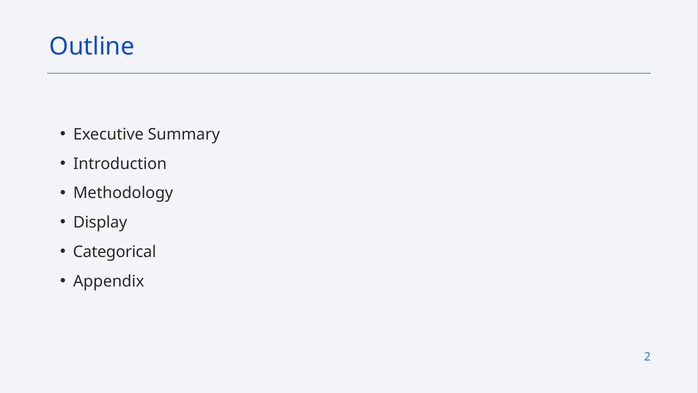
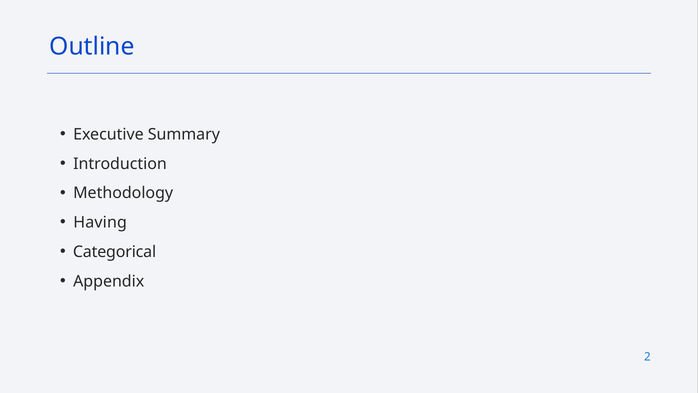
Display: Display -> Having
